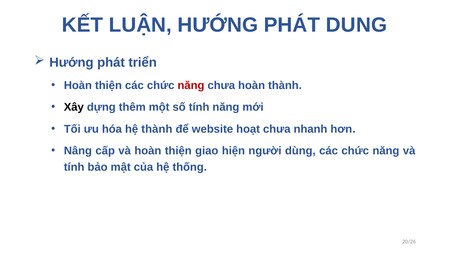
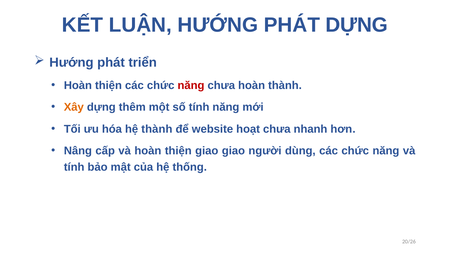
PHÁT DUNG: DUNG -> DỰNG
Xây colour: black -> orange
giao hiện: hiện -> giao
